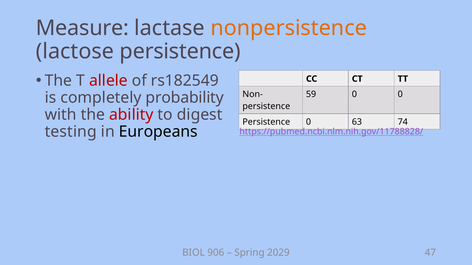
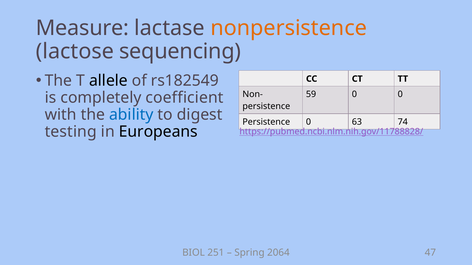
lactose persistence: persistence -> sequencing
allele colour: red -> black
probability: probability -> coefficient
ability colour: red -> blue
906: 906 -> 251
2029: 2029 -> 2064
